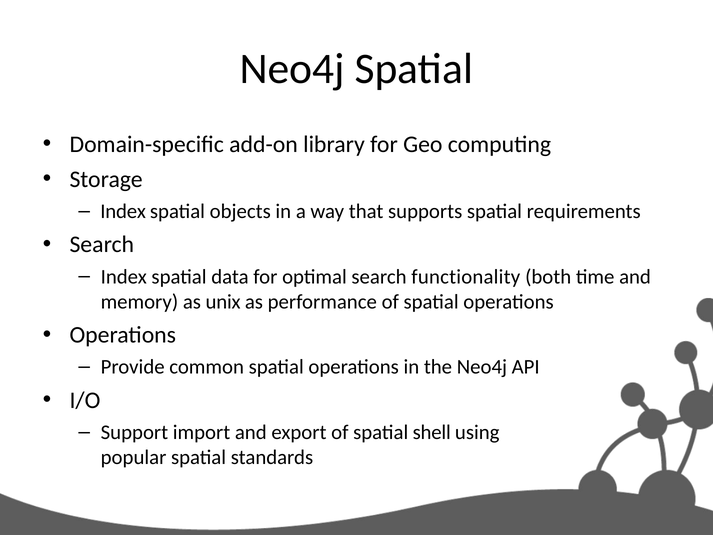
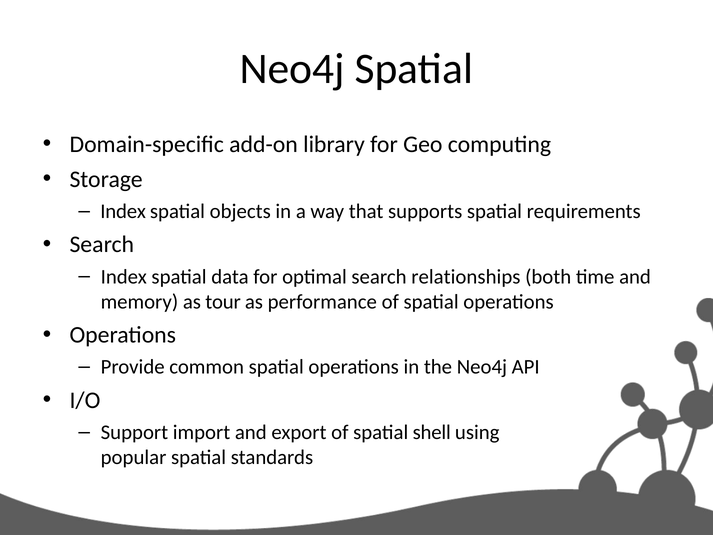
functionality: functionality -> relationships
unix: unix -> tour
